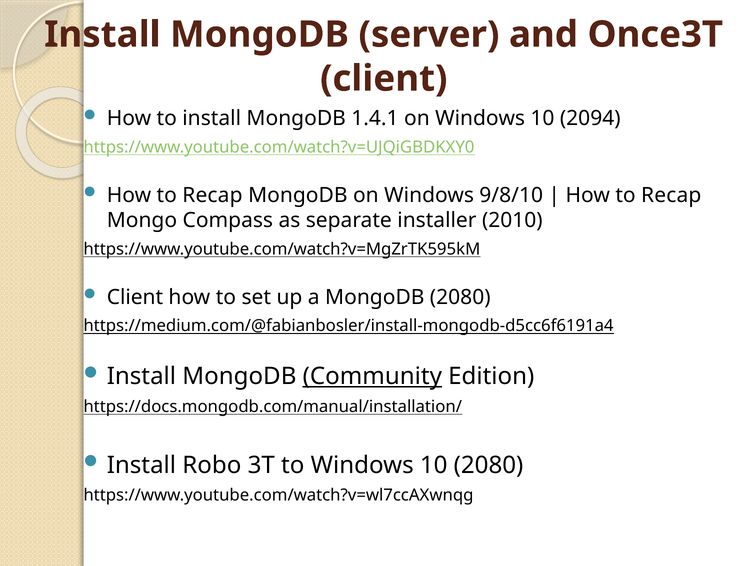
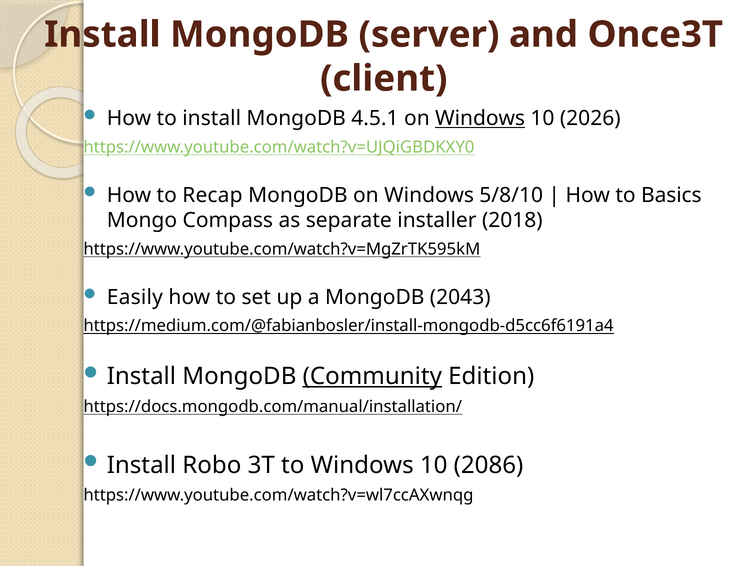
1.4.1: 1.4.1 -> 4.5.1
Windows at (480, 118) underline: none -> present
2094: 2094 -> 2026
9/8/10: 9/8/10 -> 5/8/10
Recap at (671, 195): Recap -> Basics
2010: 2010 -> 2018
Client at (135, 297): Client -> Easily
MongoDB 2080: 2080 -> 2043
10 2080: 2080 -> 2086
